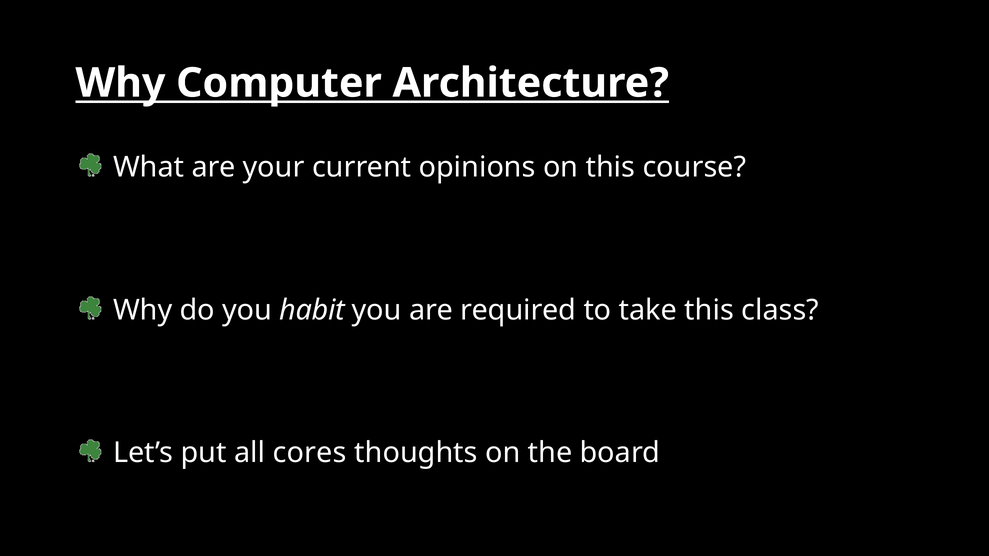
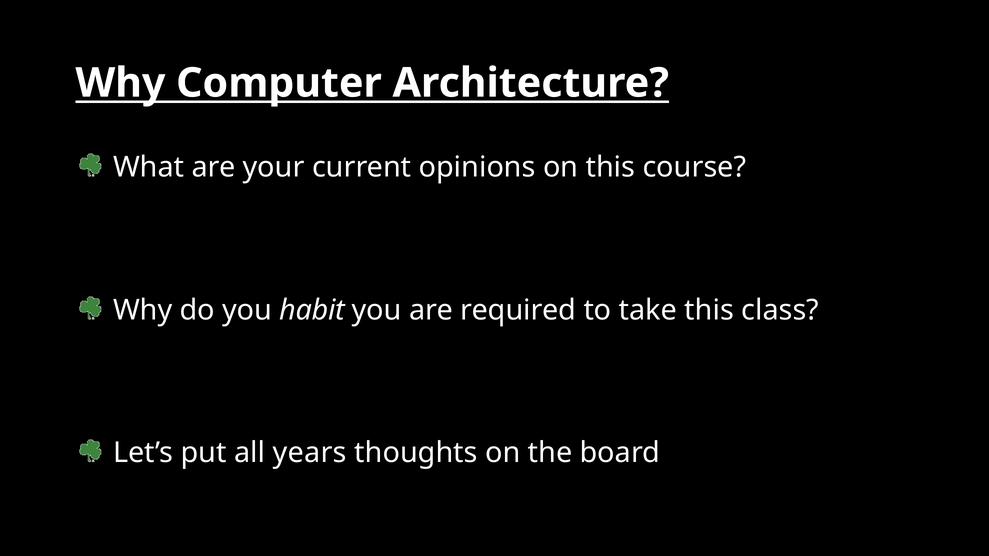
cores: cores -> years
